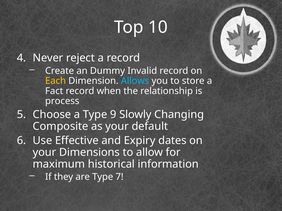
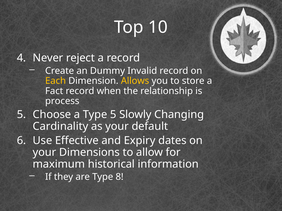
Allows colour: light blue -> yellow
Type 9: 9 -> 5
Composite: Composite -> Cardinality
7: 7 -> 8
